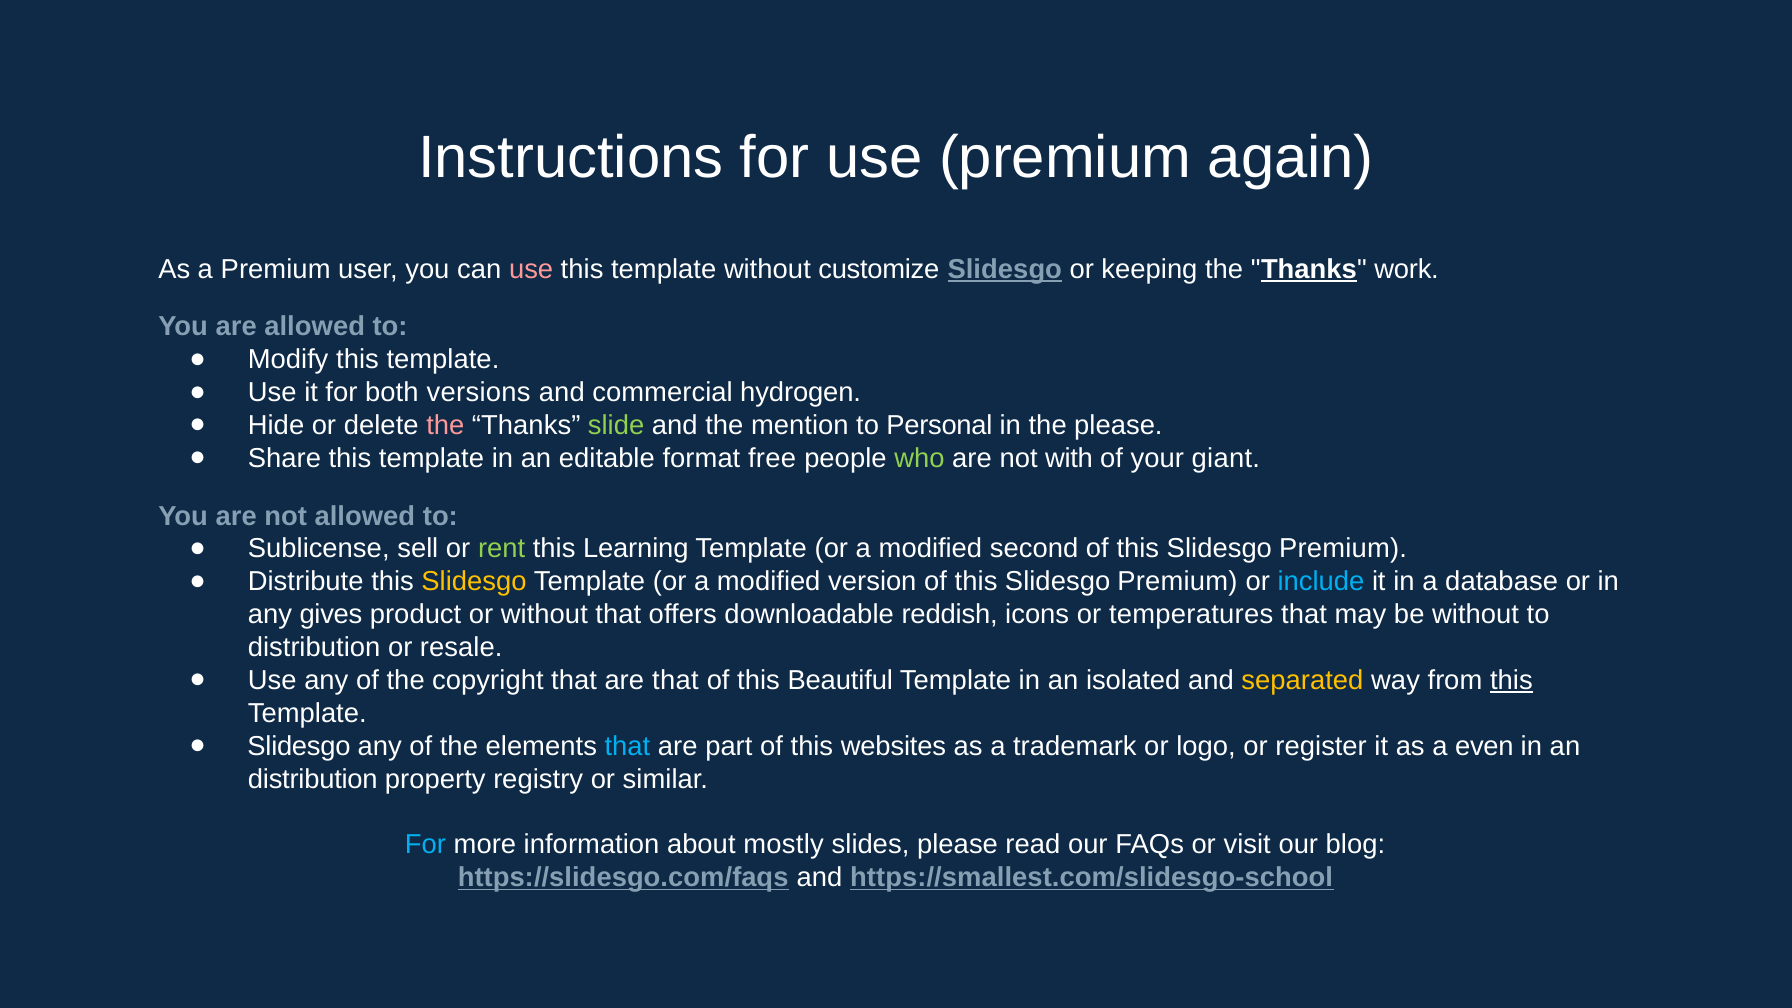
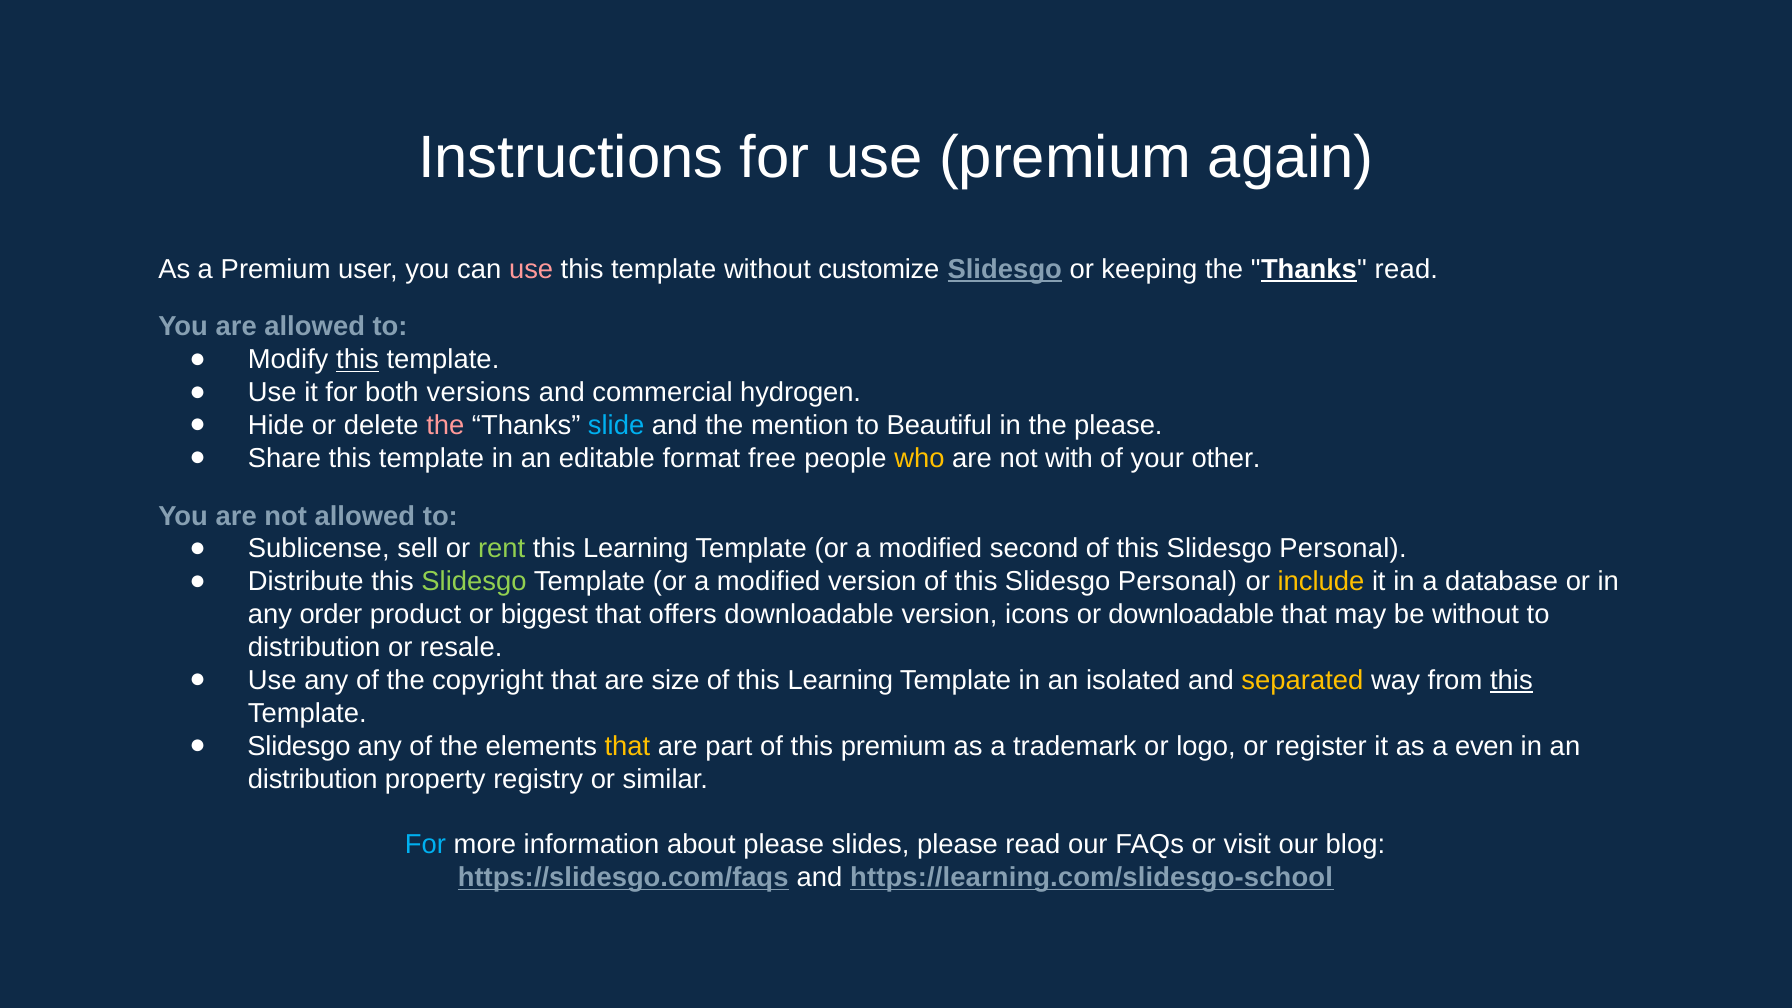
Thanks work: work -> read
this at (357, 360) underline: none -> present
slide colour: light green -> light blue
Personal: Personal -> Beautiful
who colour: light green -> yellow
giant: giant -> other
Premium at (1343, 549): Premium -> Personal
Slidesgo at (474, 582) colour: yellow -> light green
Premium at (1177, 582): Premium -> Personal
include colour: light blue -> yellow
gives: gives -> order
or without: without -> biggest
downloadable reddish: reddish -> version
or temperatures: temperatures -> downloadable
are that: that -> size
of this Beautiful: Beautiful -> Learning
that at (627, 746) colour: light blue -> yellow
this websites: websites -> premium
about mostly: mostly -> please
https://smallest.com/slidesgo-school: https://smallest.com/slidesgo-school -> https://learning.com/slidesgo-school
